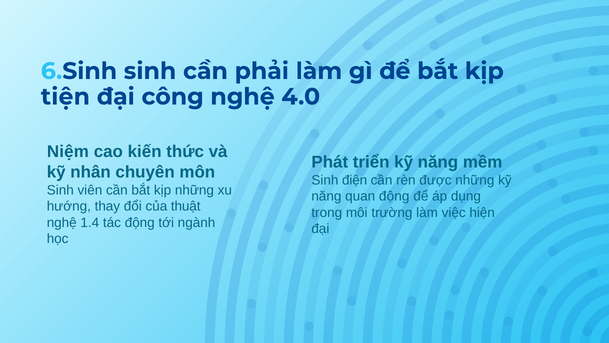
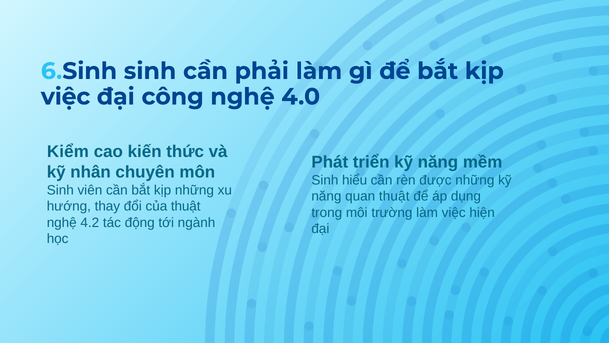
tiện at (65, 97): tiện -> việc
Niệm: Niệm -> Kiểm
điện: điện -> hiểu
quan động: động -> thuật
1.4: 1.4 -> 4.2
